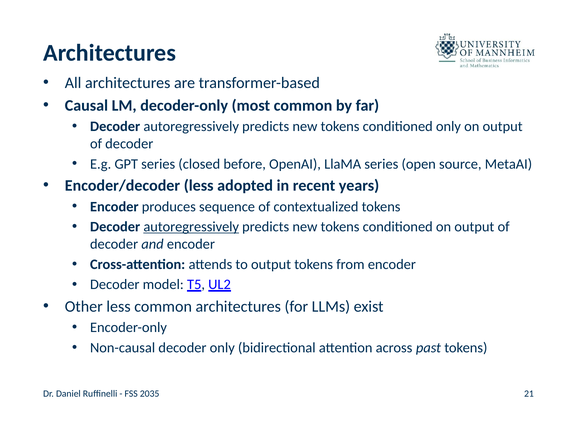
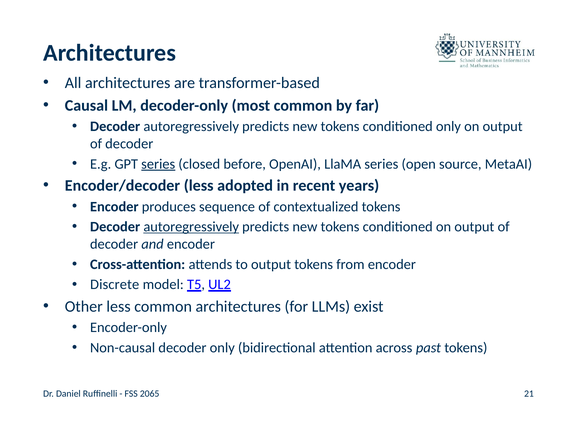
series at (158, 164) underline: none -> present
Decoder at (115, 284): Decoder -> Discrete
2035: 2035 -> 2065
